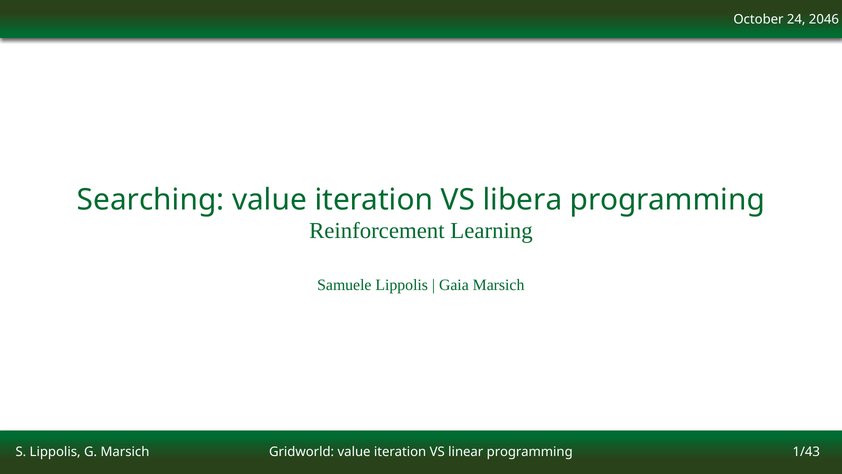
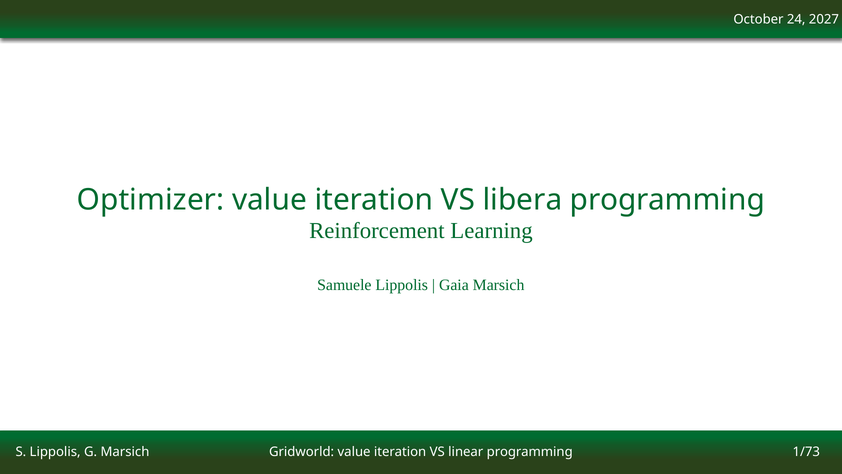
2046: 2046 -> 2027
Searching: Searching -> Optimizer
1/43: 1/43 -> 1/73
